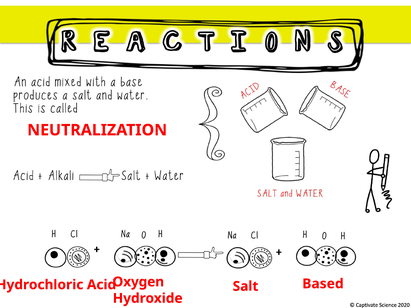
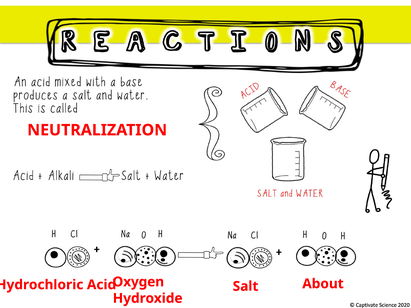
Based: Based -> About
